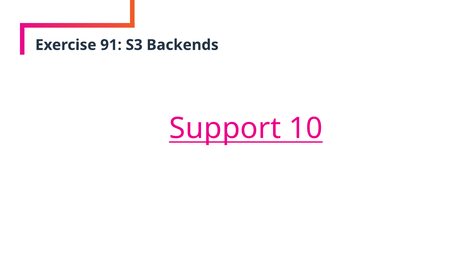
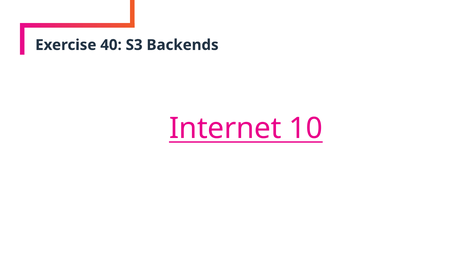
91: 91 -> 40
Support: Support -> Internet
